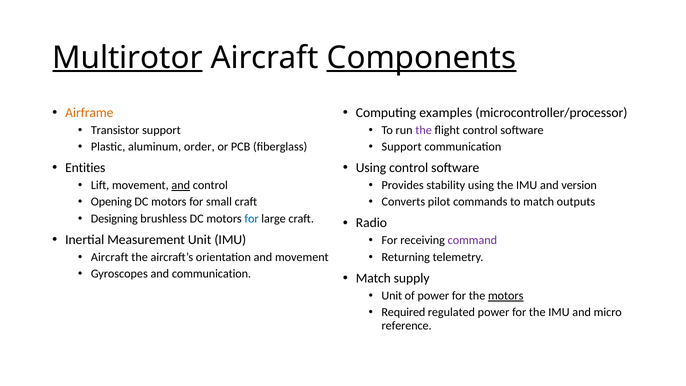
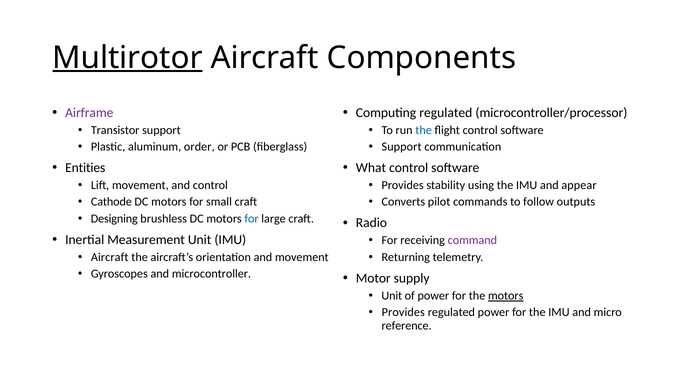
Components underline: present -> none
Airframe colour: orange -> purple
Computing examples: examples -> regulated
the at (424, 130) colour: purple -> blue
Using at (371, 168): Using -> What
and at (181, 185) underline: present -> none
version: version -> appear
Opening: Opening -> Cathode
to match: match -> follow
and communication: communication -> microcontroller
Match at (373, 278): Match -> Motor
Required at (403, 312): Required -> Provides
